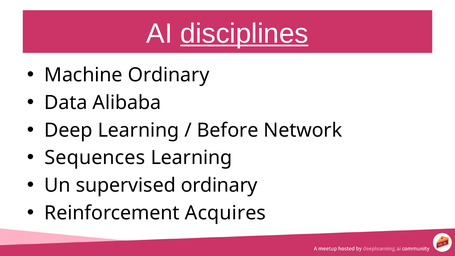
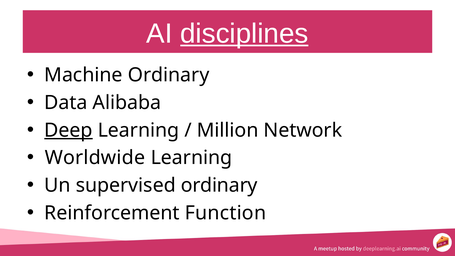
Deep underline: none -> present
Before: Before -> Million
Sequences: Sequences -> Worldwide
Acquires: Acquires -> Function
